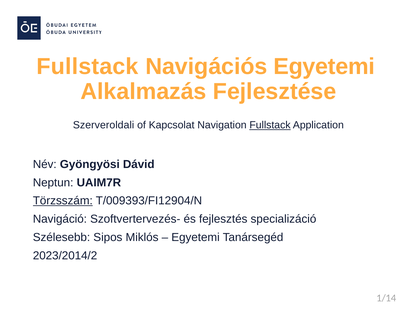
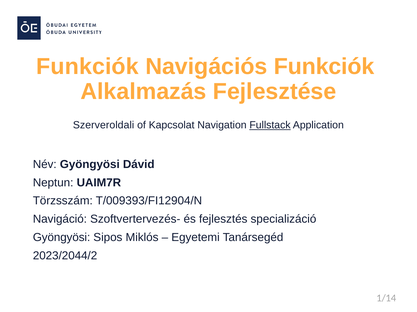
Fullstack at (87, 67): Fullstack -> Funkciók
Navigációs Egyetemi: Egyetemi -> Funkciók
Törzsszám underline: present -> none
Szélesebb at (61, 238): Szélesebb -> Gyöngyösi
2023/2014/2: 2023/2014/2 -> 2023/2044/2
